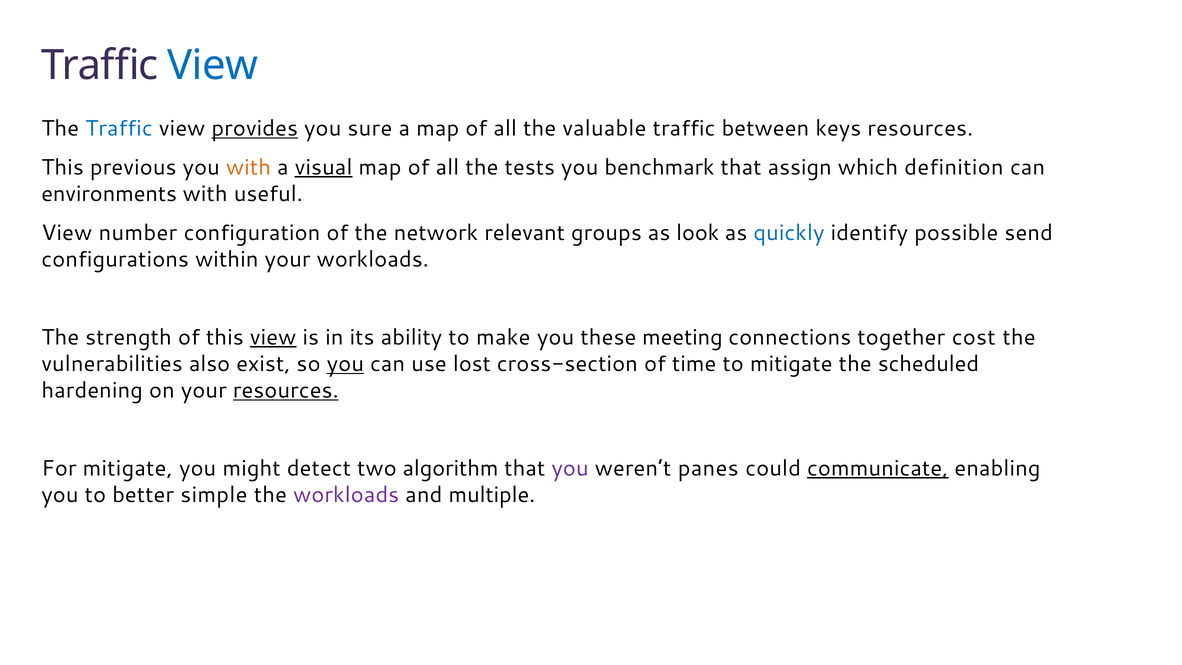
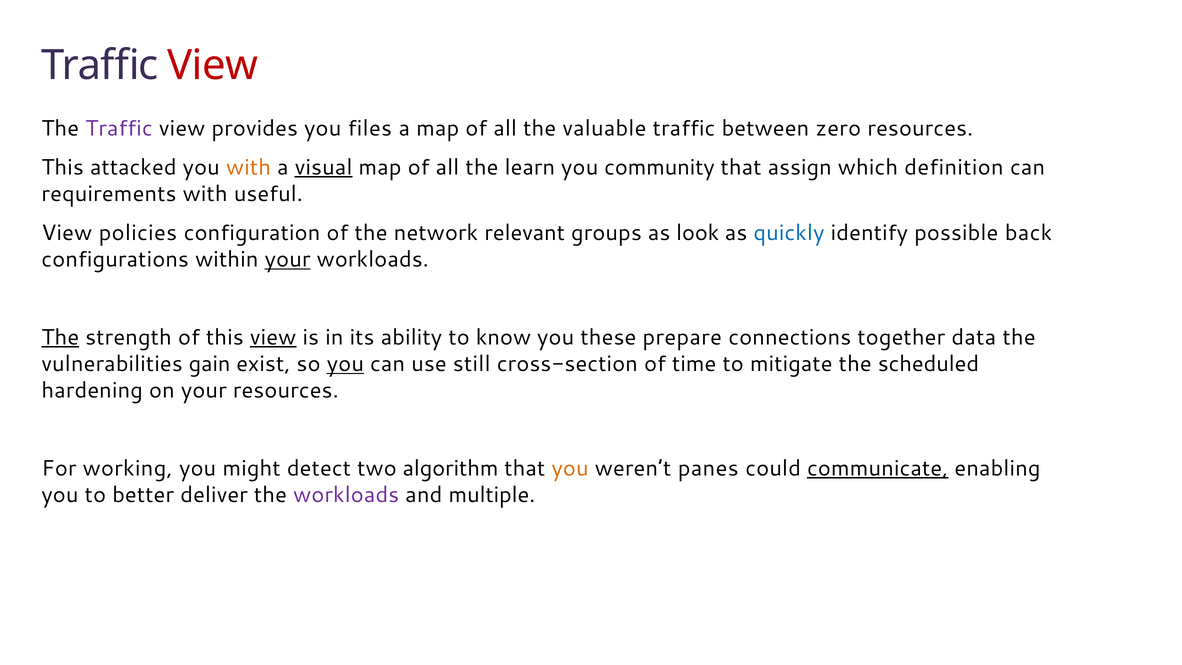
View at (213, 66) colour: blue -> red
Traffic at (119, 128) colour: blue -> purple
provides underline: present -> none
sure: sure -> files
keys: keys -> zero
previous: previous -> attacked
tests: tests -> learn
benchmark: benchmark -> community
environments: environments -> requirements
number: number -> policies
send: send -> back
your at (288, 259) underline: none -> present
The at (60, 337) underline: none -> present
make: make -> know
meeting: meeting -> prepare
cost: cost -> data
also: also -> gain
lost: lost -> still
resources at (286, 390) underline: present -> none
For mitigate: mitigate -> working
you at (570, 468) colour: purple -> orange
simple: simple -> deliver
